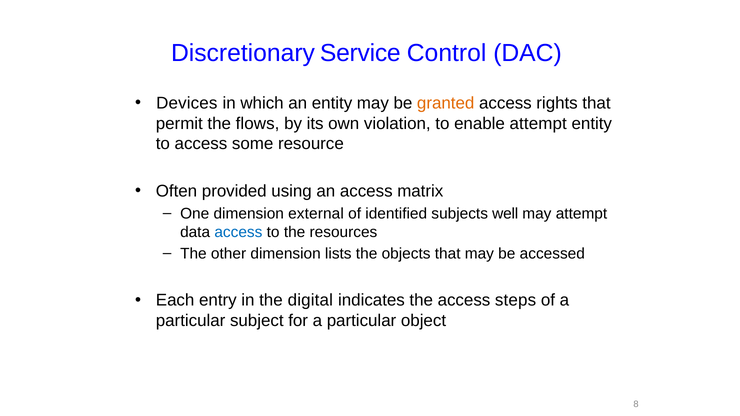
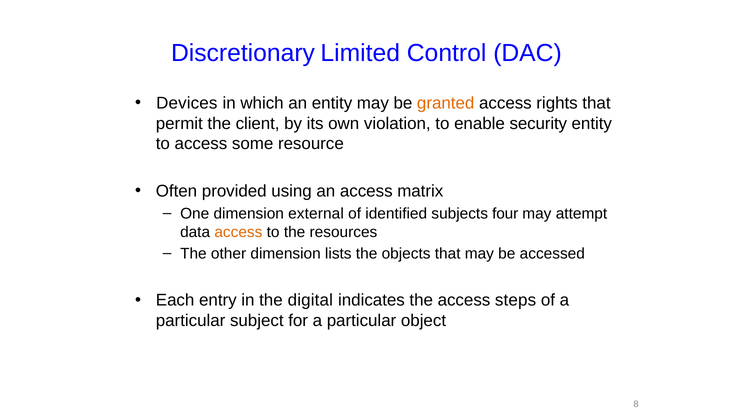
Service: Service -> Limited
flows: flows -> client
enable attempt: attempt -> security
well: well -> four
access at (238, 232) colour: blue -> orange
